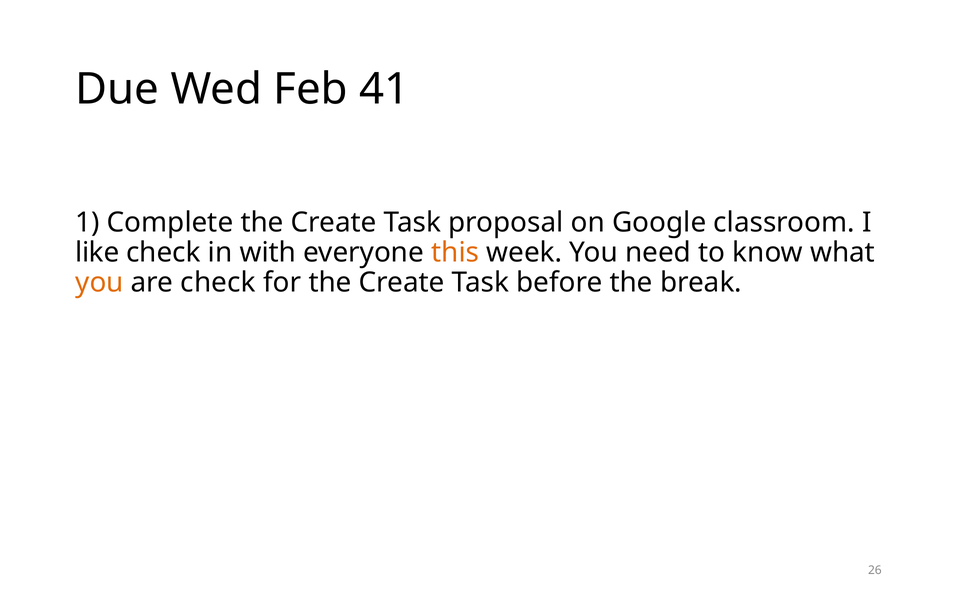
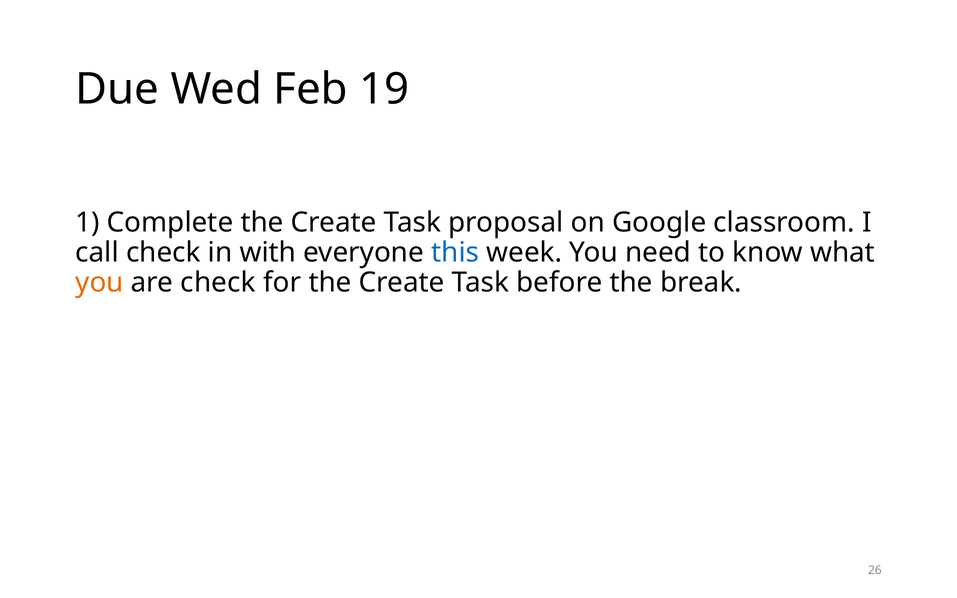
41: 41 -> 19
like: like -> call
this colour: orange -> blue
